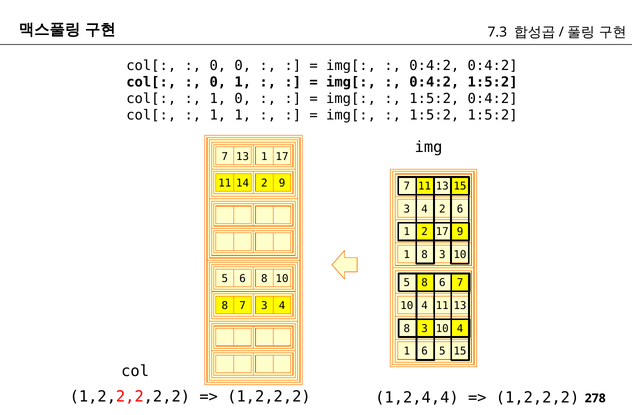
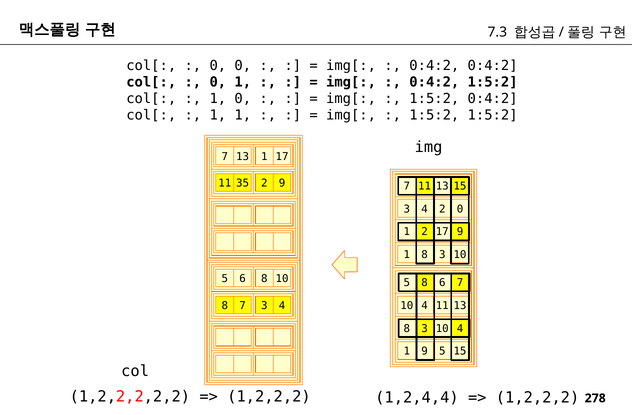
14: 14 -> 35
2 6: 6 -> 0
1 6: 6 -> 9
